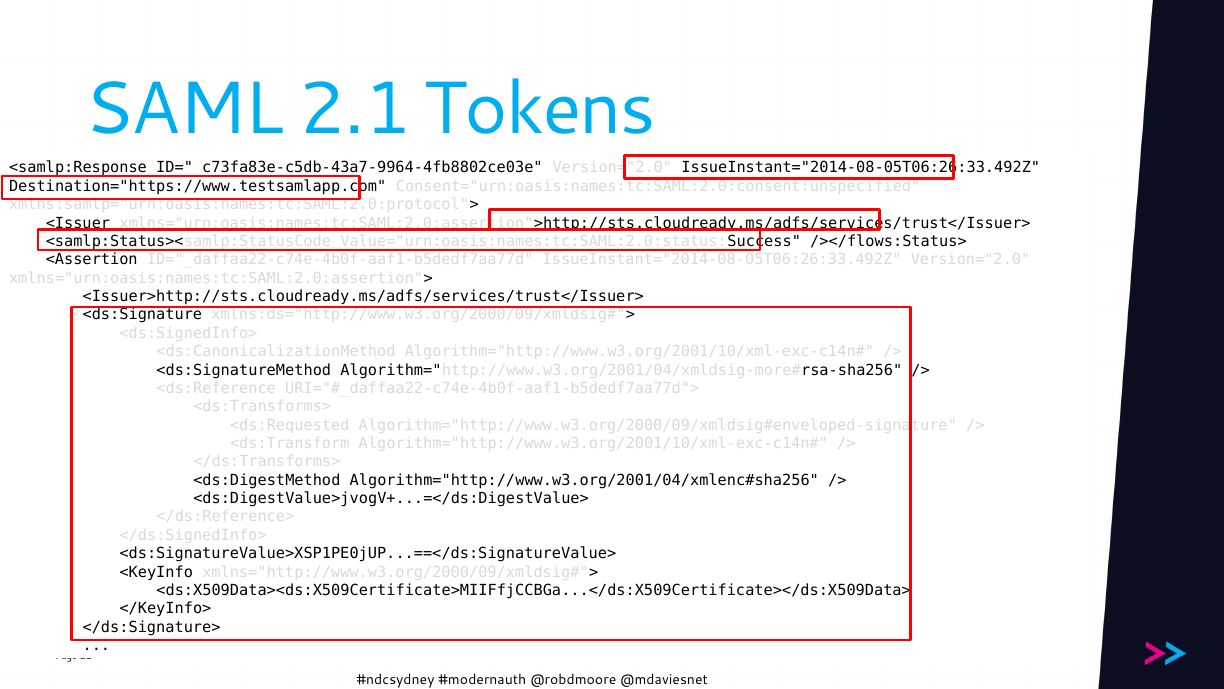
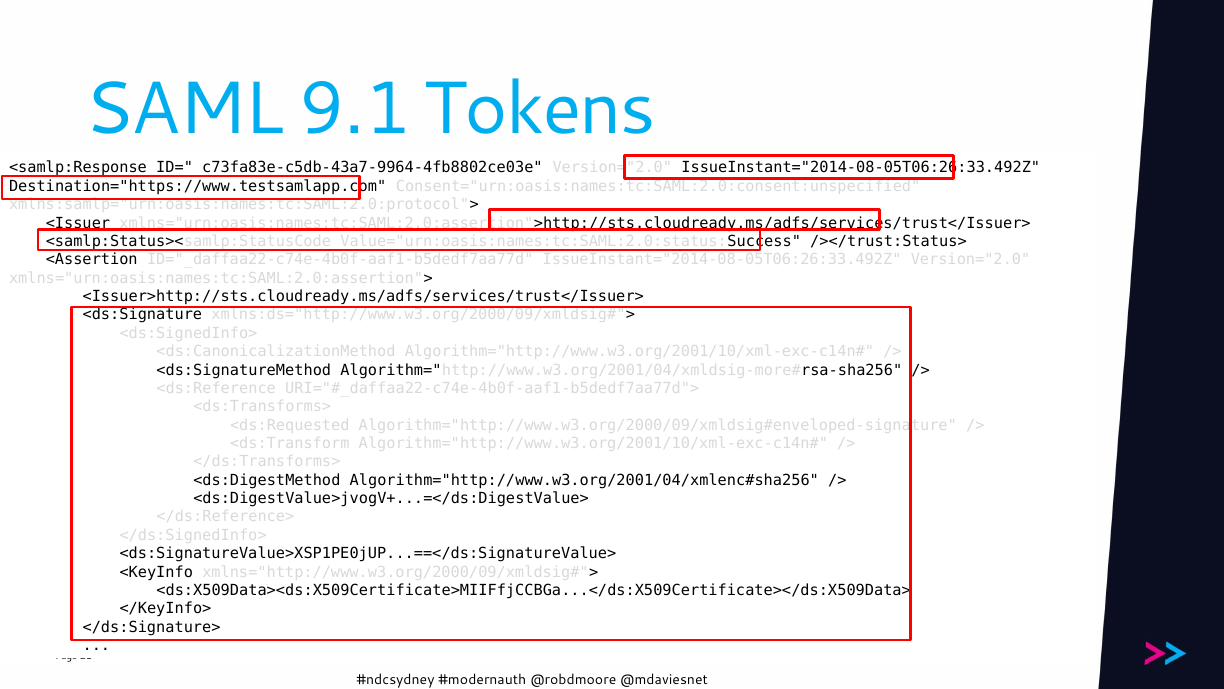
2.1: 2.1 -> 9.1
/></flows:Status>: /></flows:Status> -> /></trust:Status>
